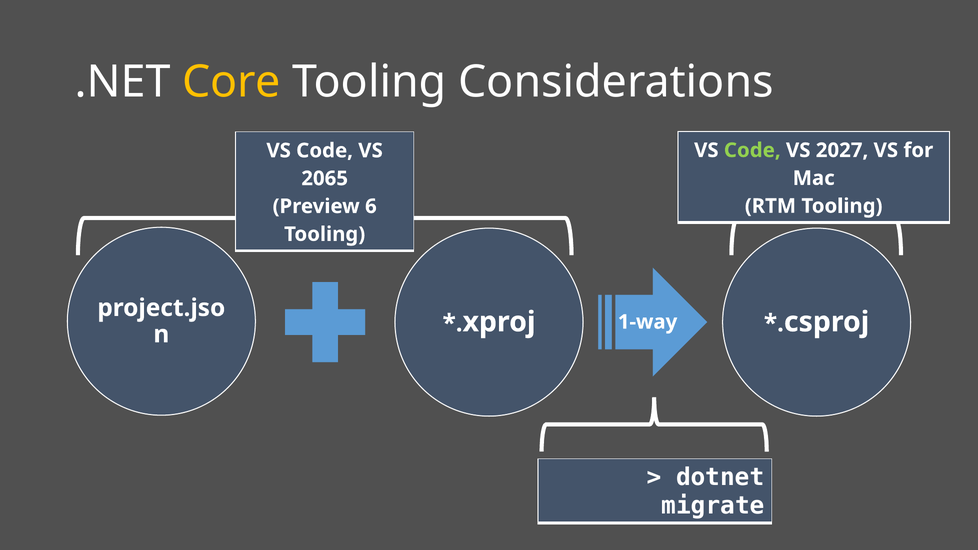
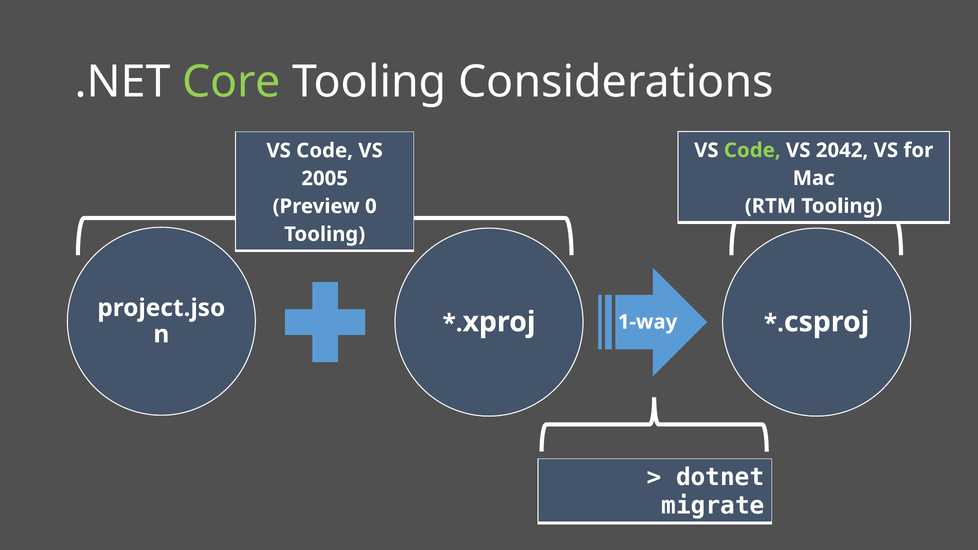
Core colour: yellow -> light green
2027: 2027 -> 2042
2065: 2065 -> 2005
6: 6 -> 0
